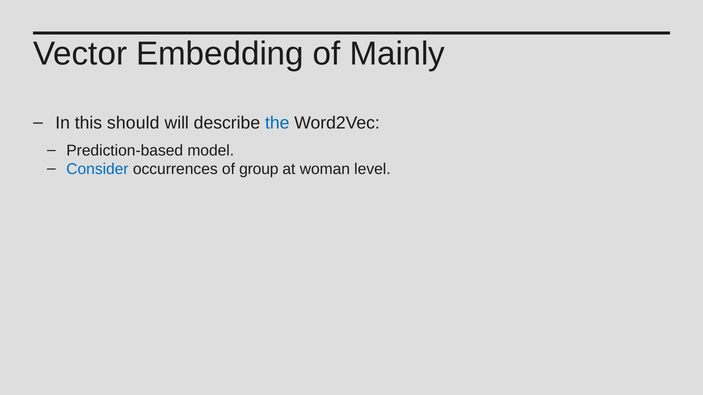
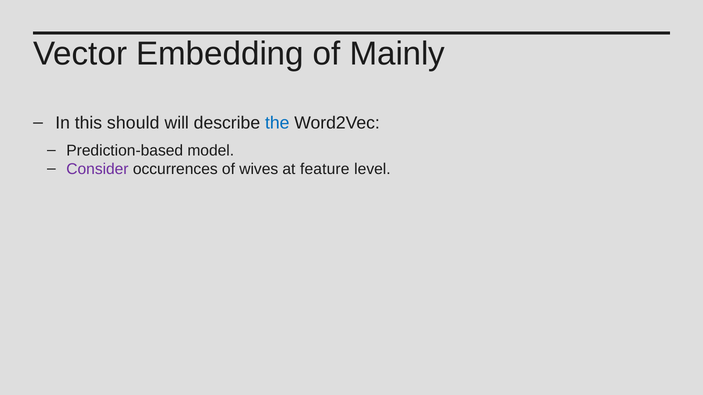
Consider colour: blue -> purple
group: group -> wives
woman: woman -> feature
